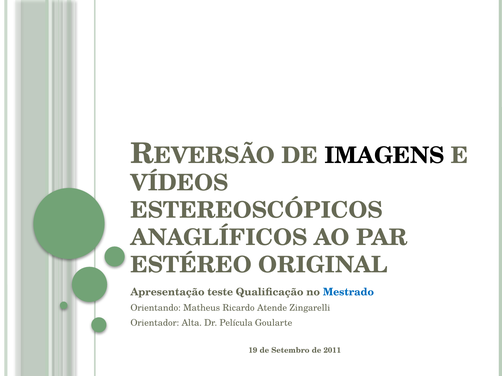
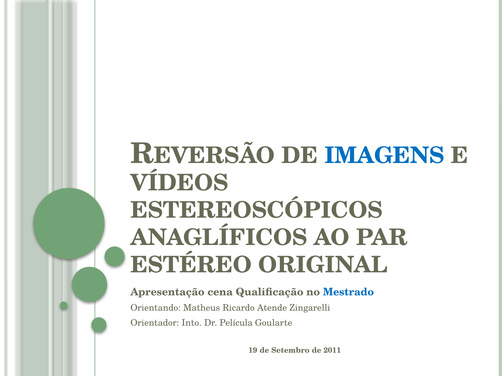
IMAGENS colour: black -> blue
teste: teste -> cena
Alta: Alta -> Into
